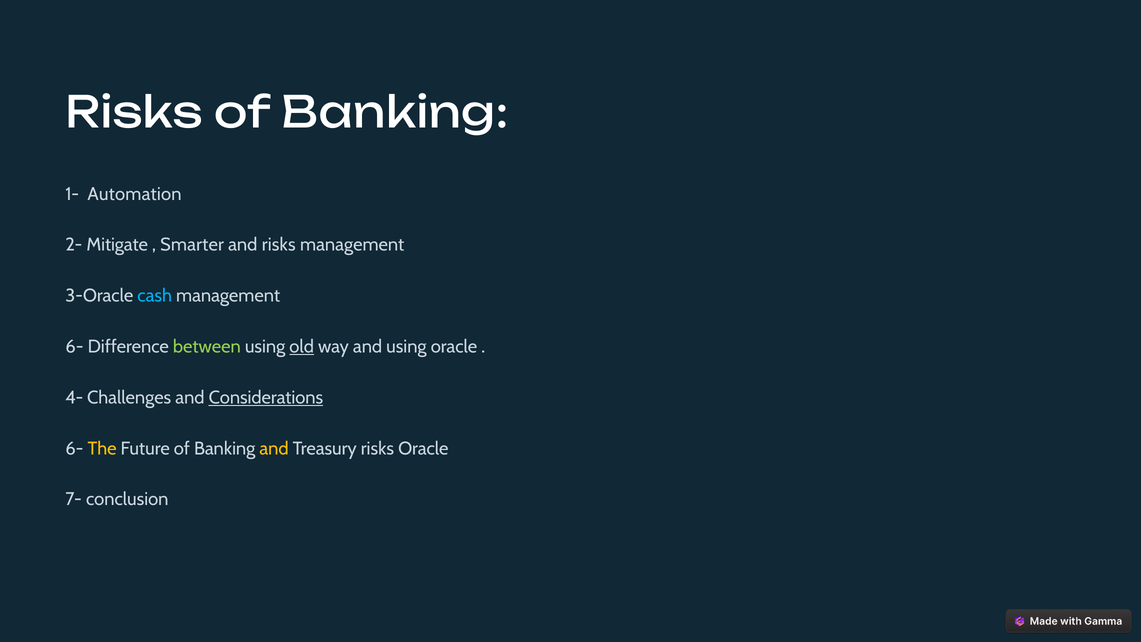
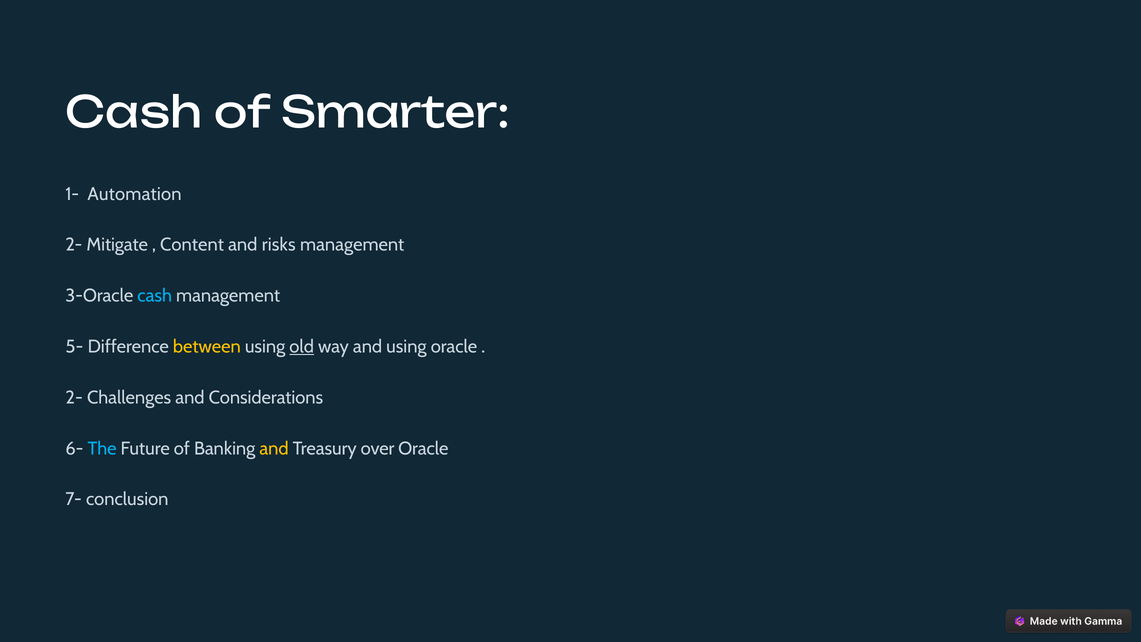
Risks at (134, 113): Risks -> Cash
Banking at (395, 113): Banking -> Smarter
Smarter: Smarter -> Content
6- at (74, 347): 6- -> 5-
between colour: light green -> yellow
4- at (74, 397): 4- -> 2-
Considerations underline: present -> none
The colour: yellow -> light blue
Treasury risks: risks -> over
